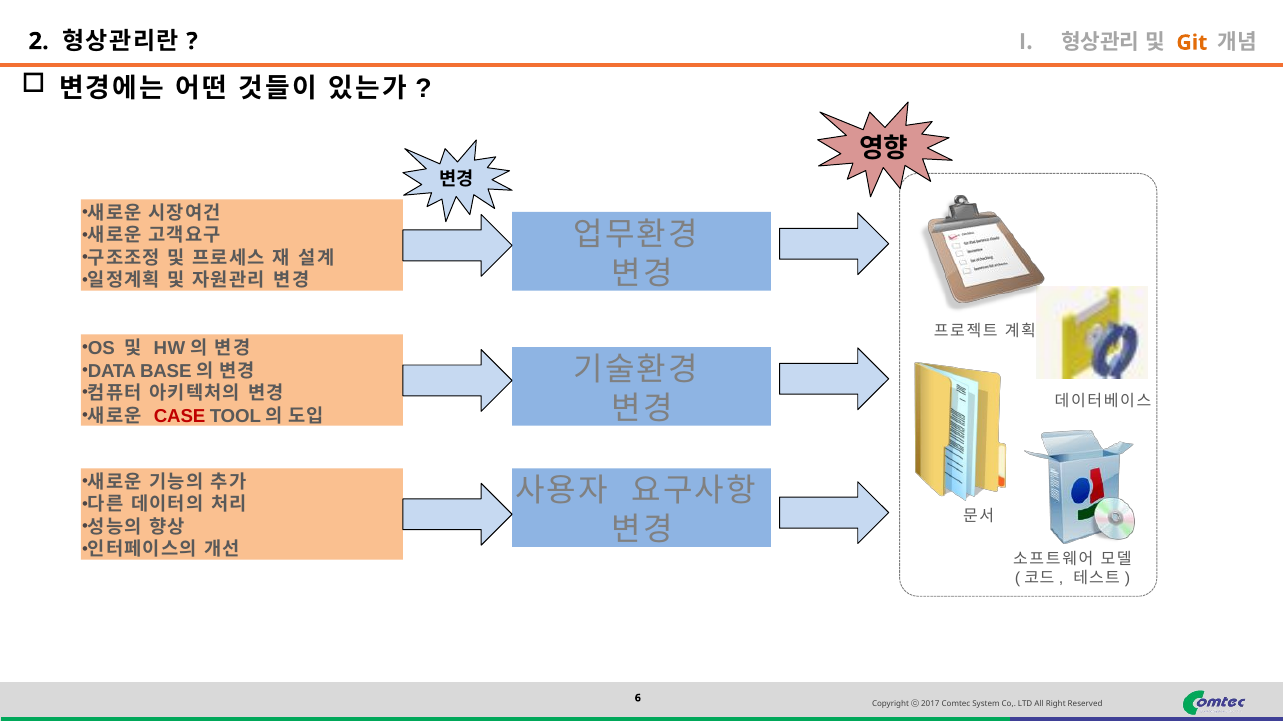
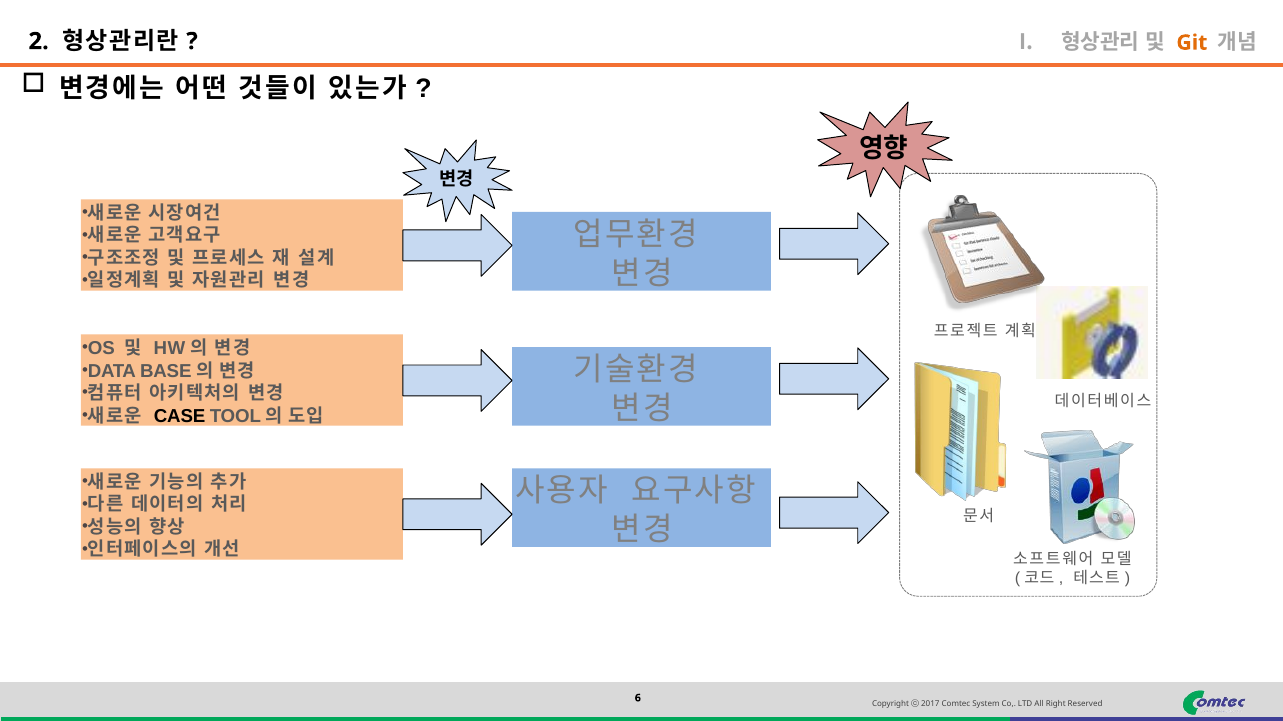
CASE colour: red -> black
